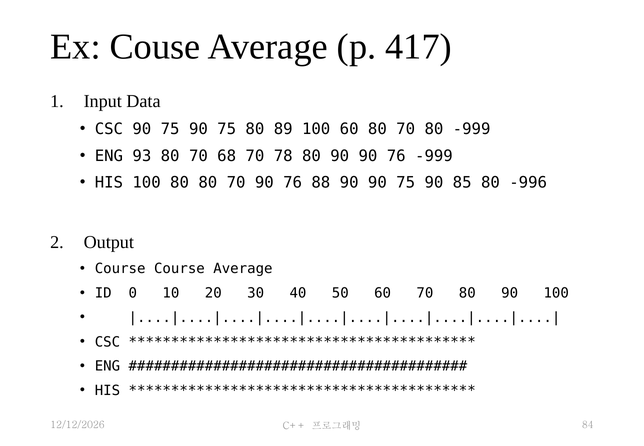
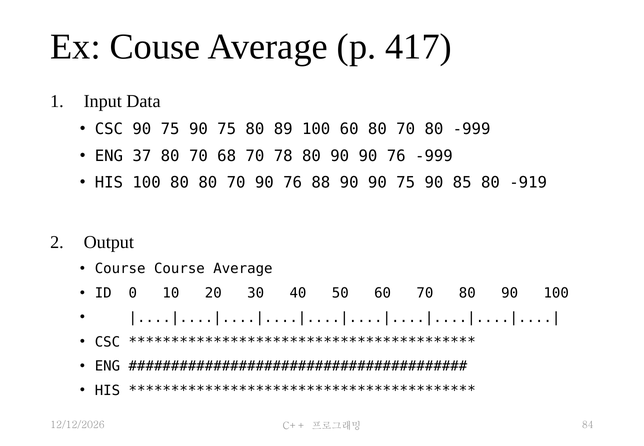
93: 93 -> 37
-996: -996 -> -919
